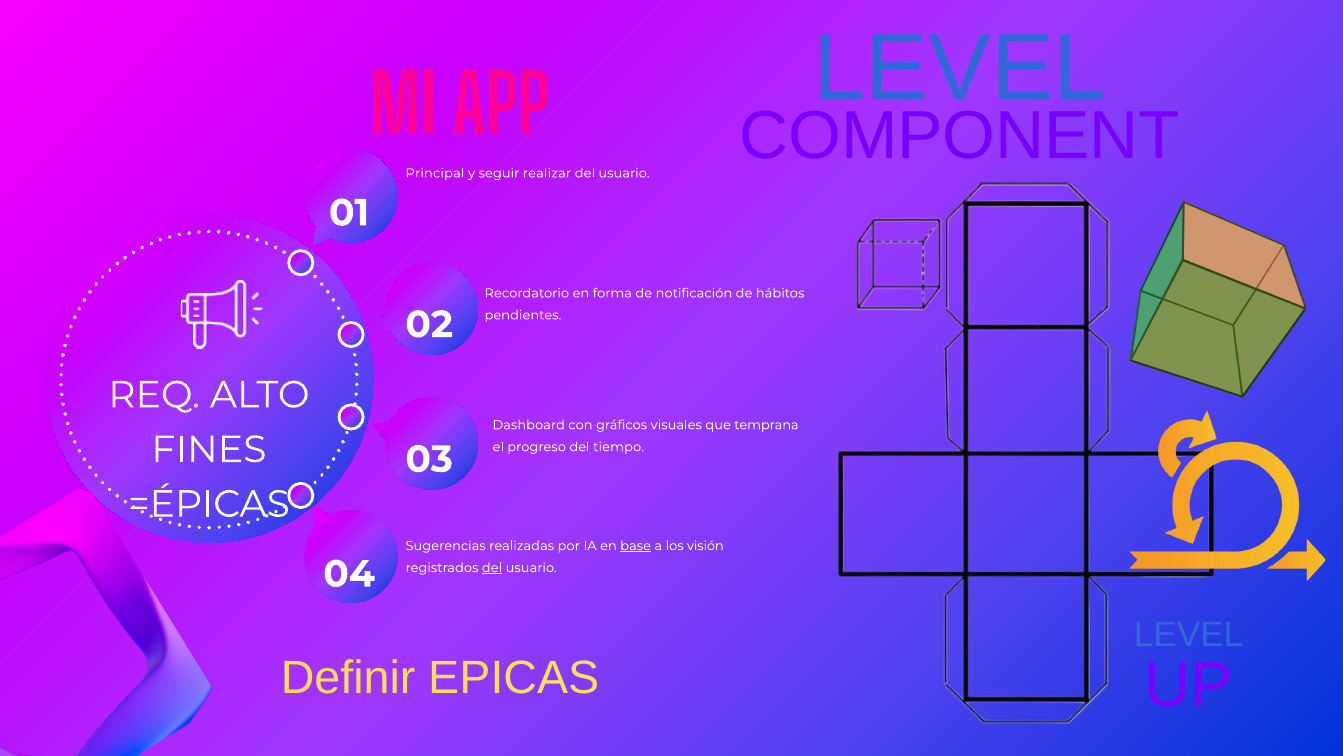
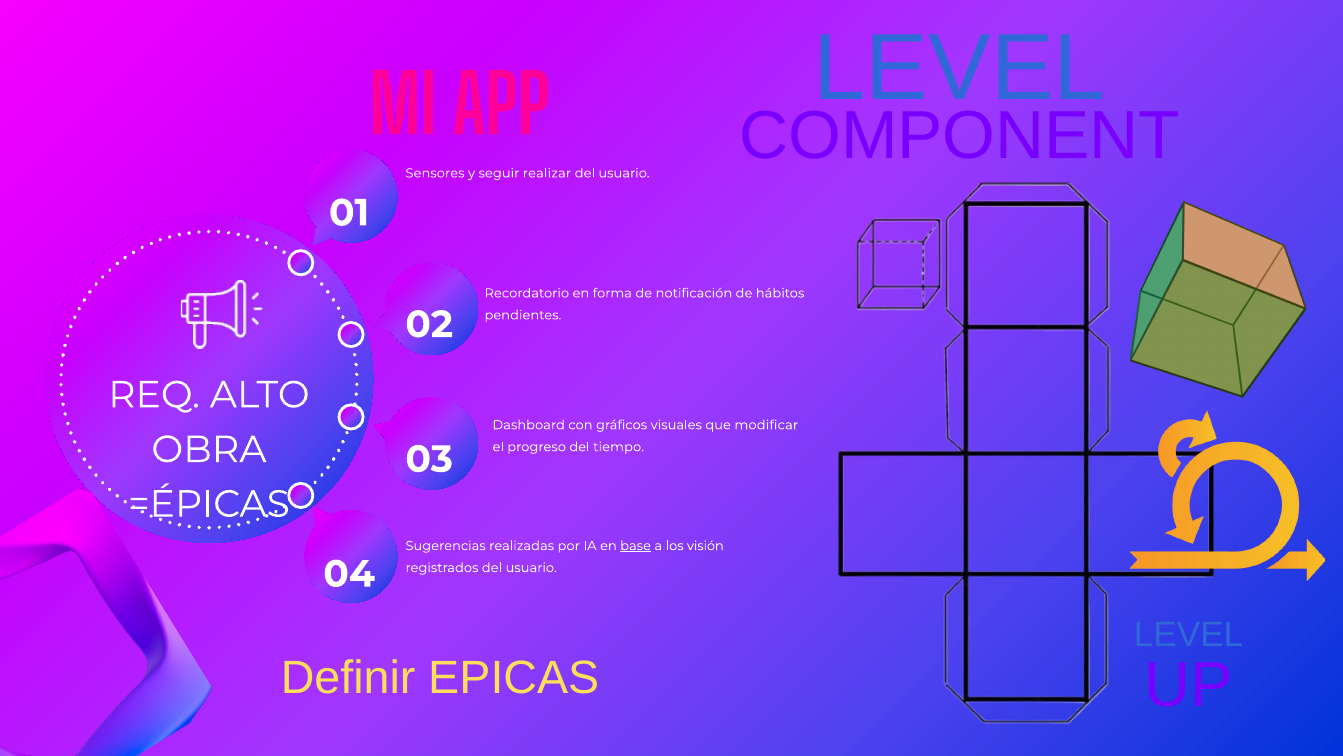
Principal: Principal -> Sensores
temprana: temprana -> modificar
FINES: FINES -> OBRA
del at (492, 567) underline: present -> none
